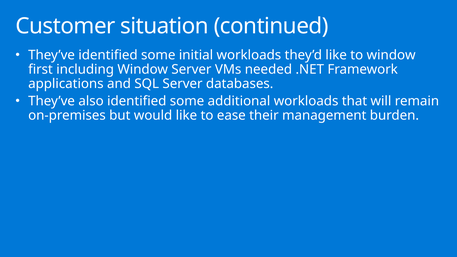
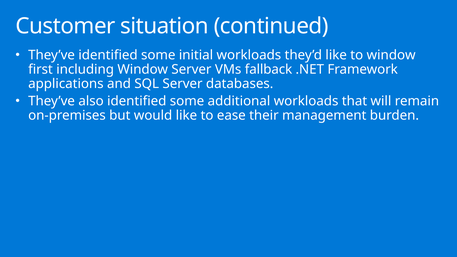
needed: needed -> fallback
